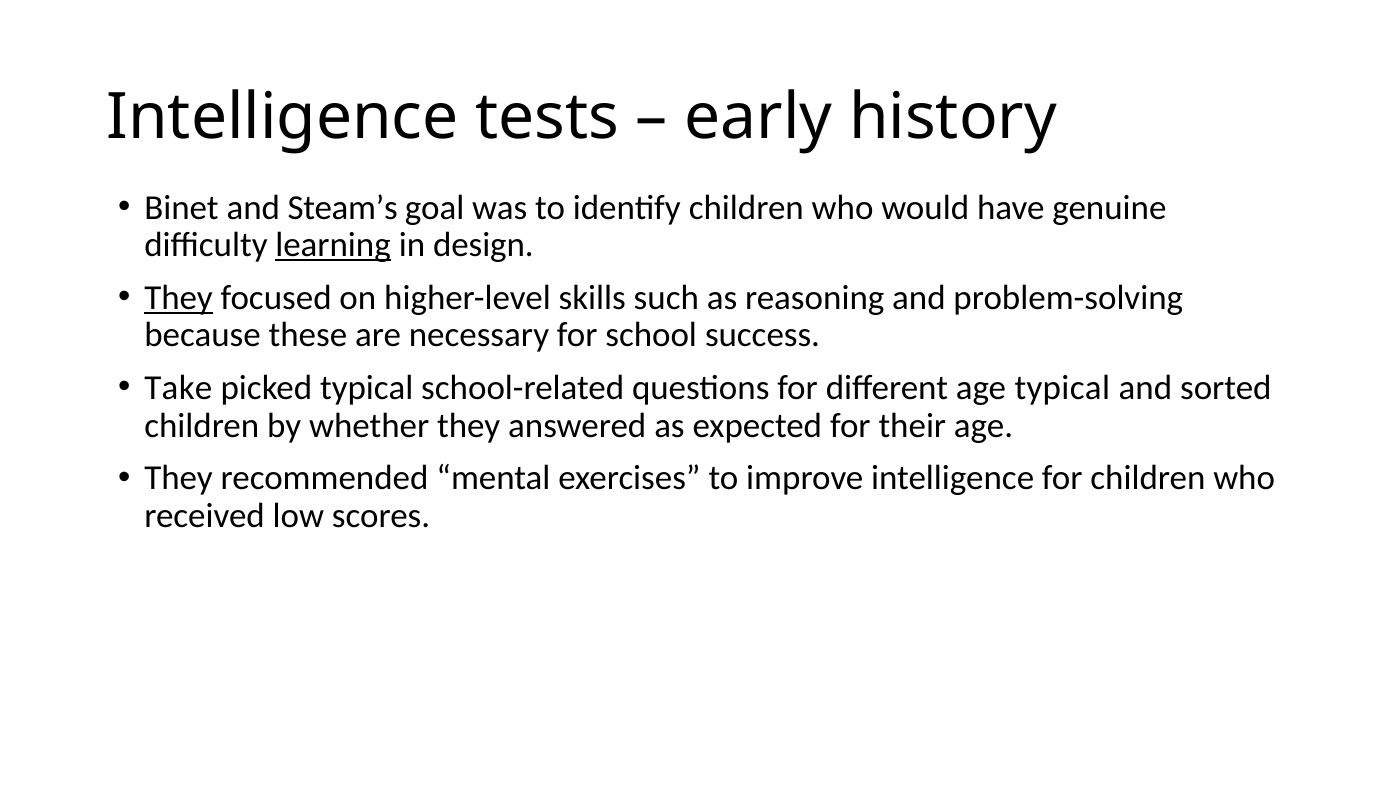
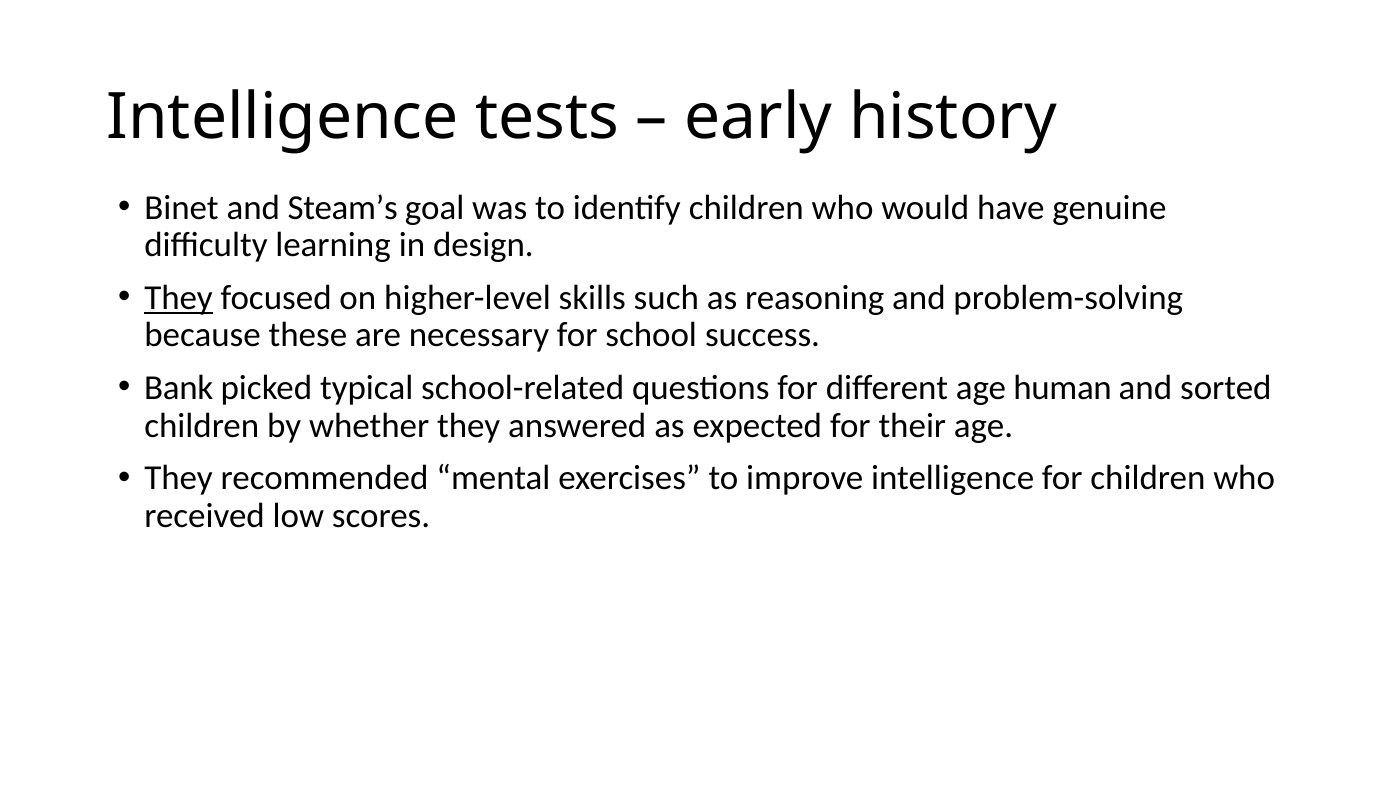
learning underline: present -> none
Take: Take -> Bank
age typical: typical -> human
